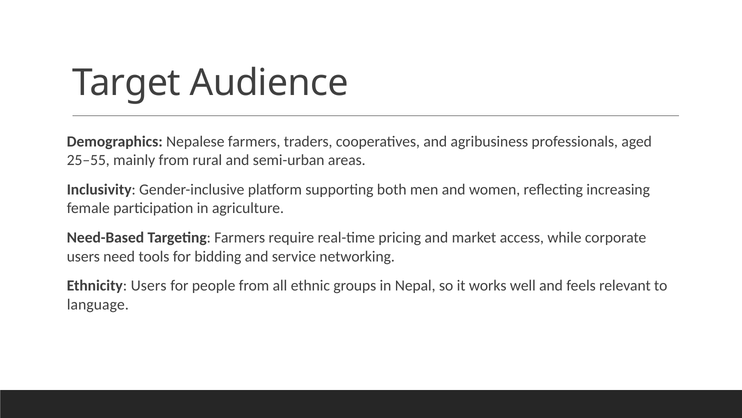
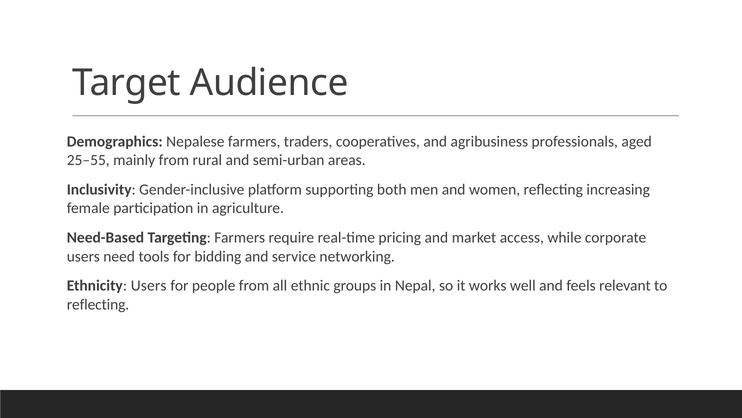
language at (98, 304): language -> reflecting
